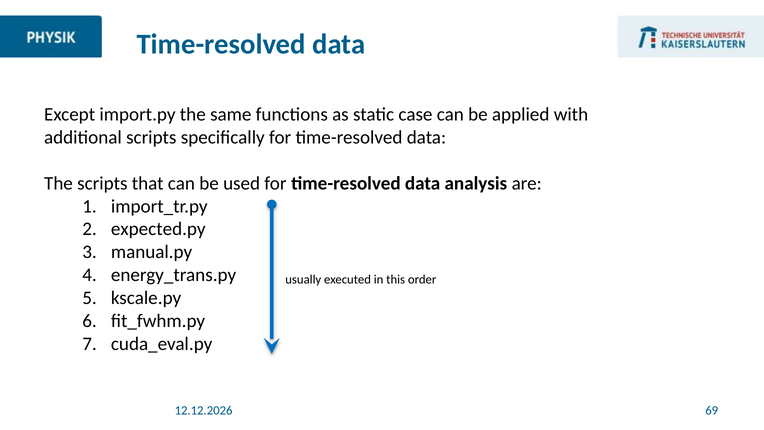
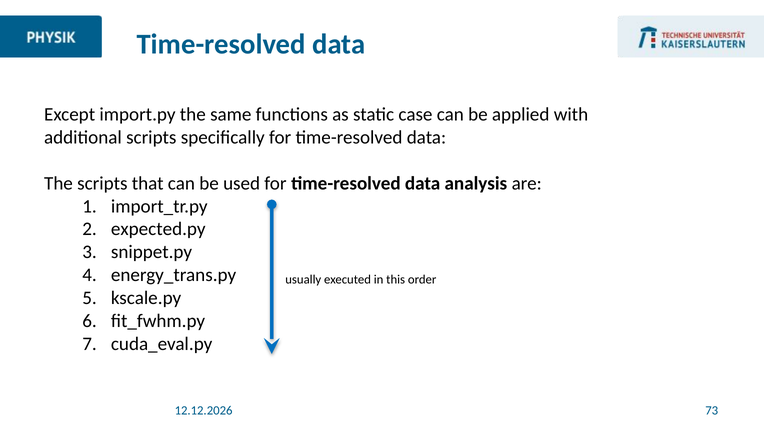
manual.py: manual.py -> snippet.py
69: 69 -> 73
